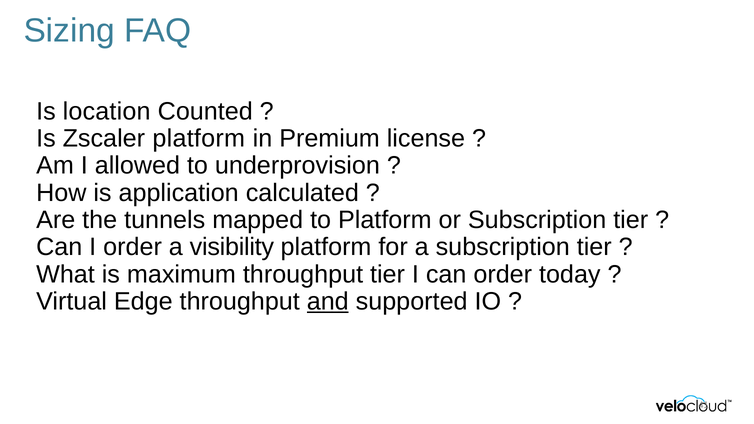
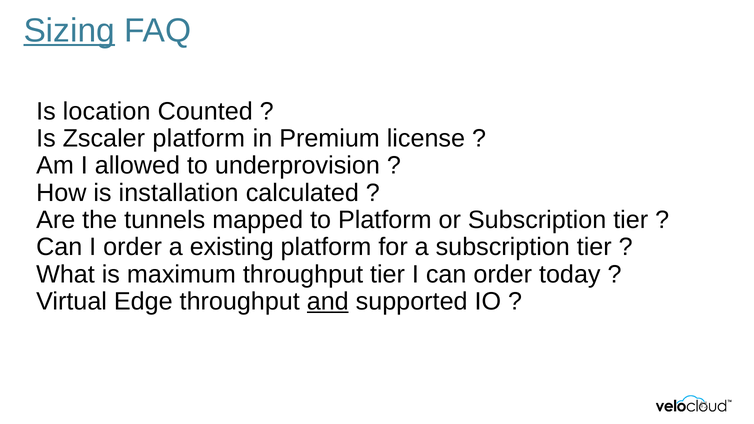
Sizing underline: none -> present
application: application -> installation
visibility: visibility -> existing
